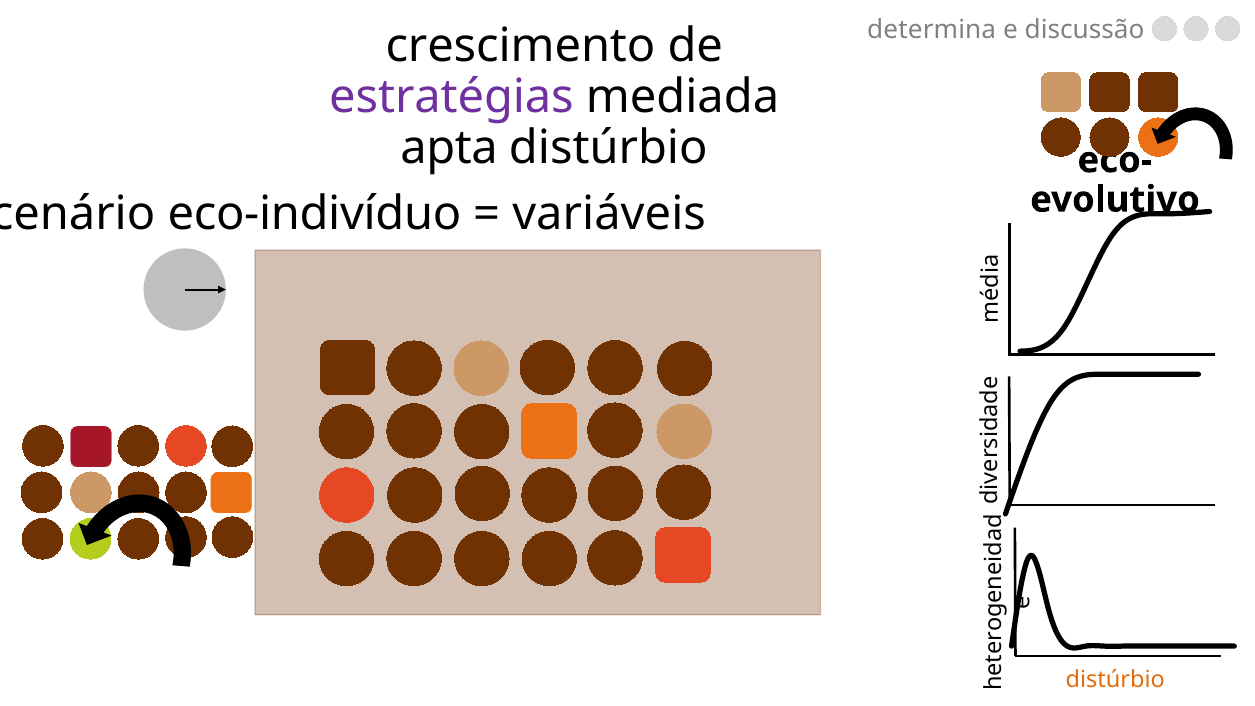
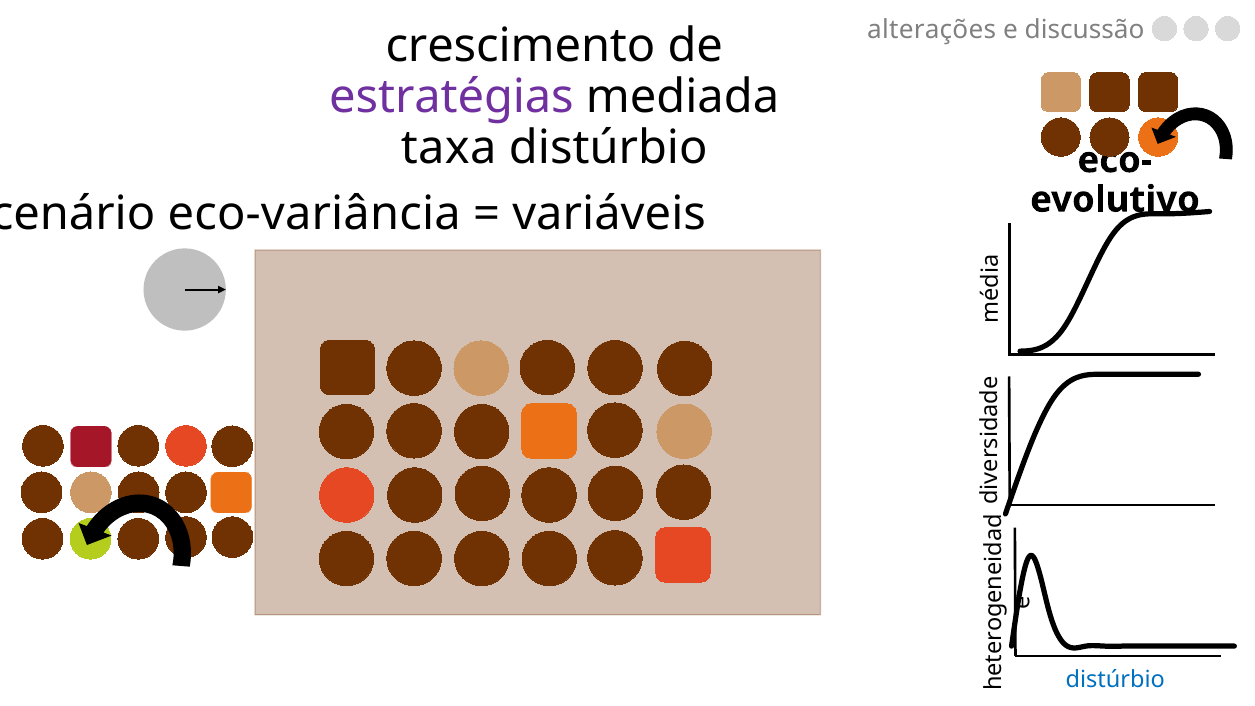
determina: determina -> alterações
apta: apta -> taxa
eco-indivíduo: eco-indivíduo -> eco-variância
distúrbio at (1115, 680) colour: orange -> blue
